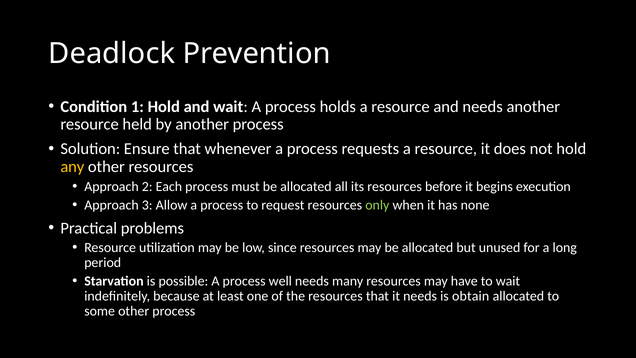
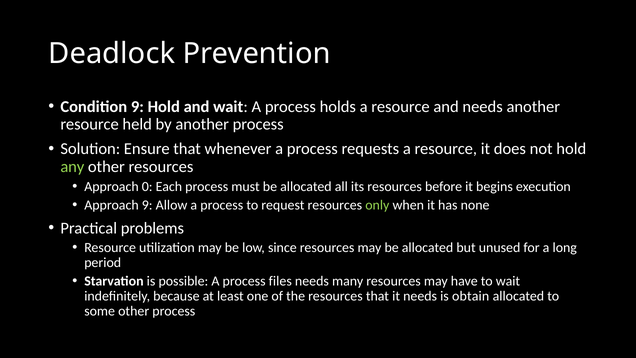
Condition 1: 1 -> 9
any colour: yellow -> light green
2: 2 -> 0
Approach 3: 3 -> 9
well: well -> files
